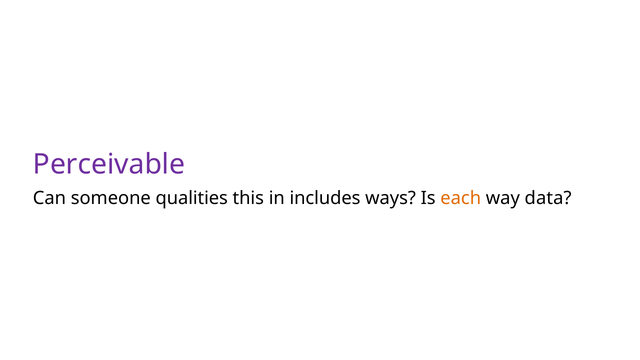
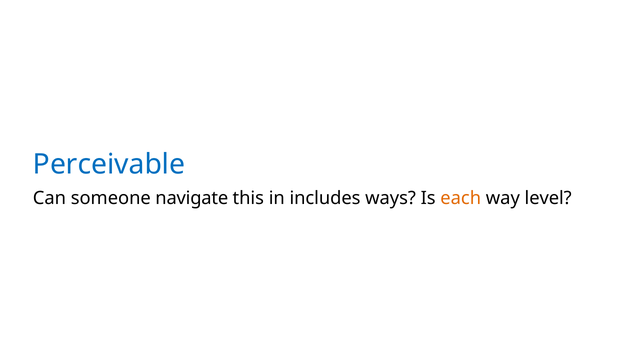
Perceivable colour: purple -> blue
qualities: qualities -> navigate
data: data -> level
